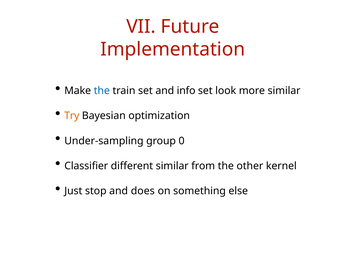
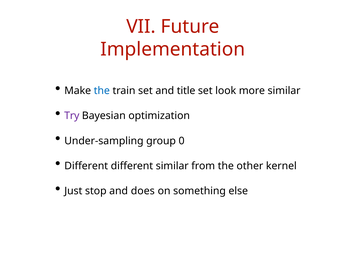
info: info -> title
Try colour: orange -> purple
Classifier at (86, 166): Classifier -> Different
